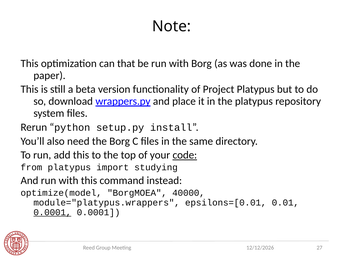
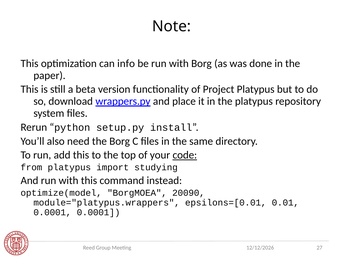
that: that -> info
40000: 40000 -> 20090
0.0001 at (52, 212) underline: present -> none
